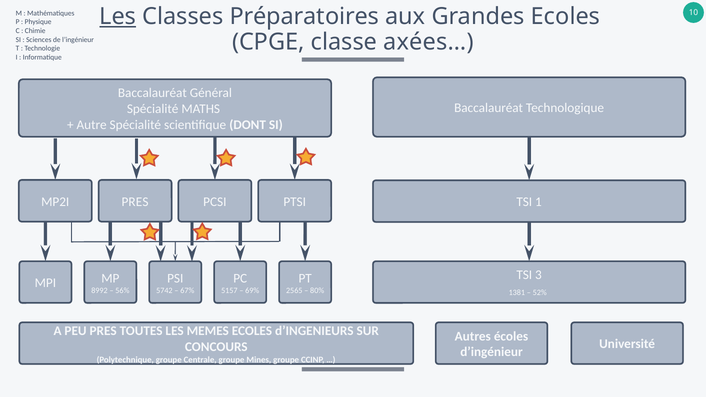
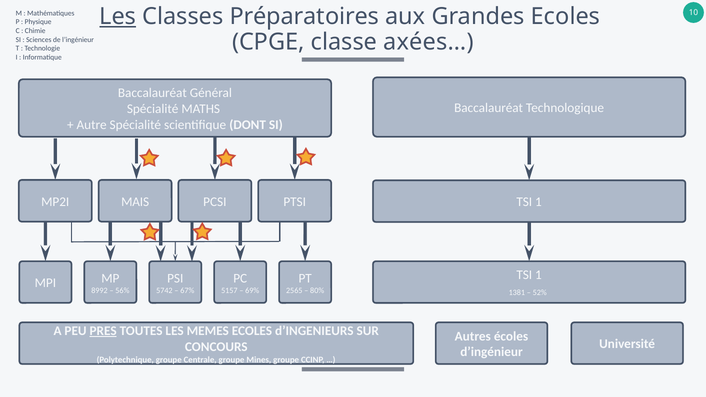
MP2I PRES: PRES -> MAIS
3 at (538, 275): 3 -> 1
PRES at (103, 331) underline: none -> present
